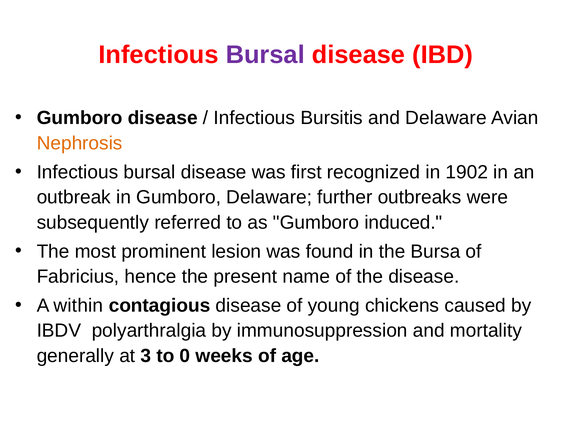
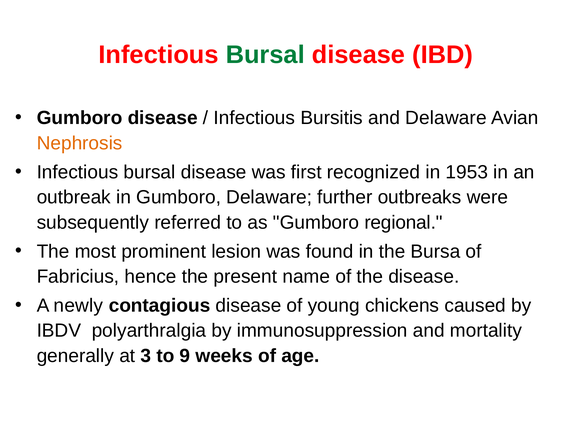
Bursal at (265, 55) colour: purple -> green
1902: 1902 -> 1953
induced: induced -> regional
within: within -> newly
0: 0 -> 9
